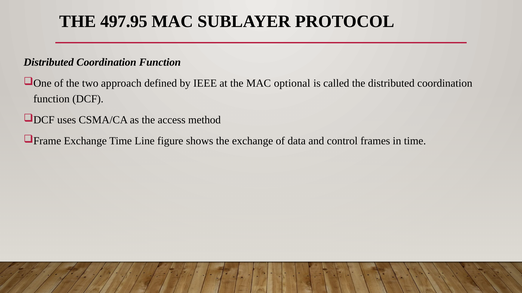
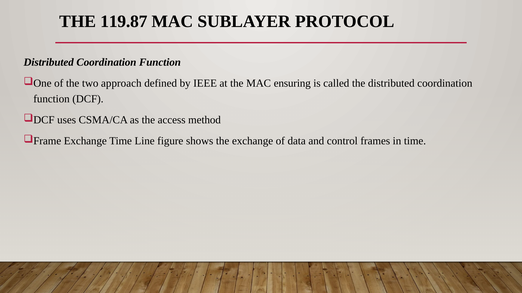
497.95: 497.95 -> 119.87
optional: optional -> ensuring
